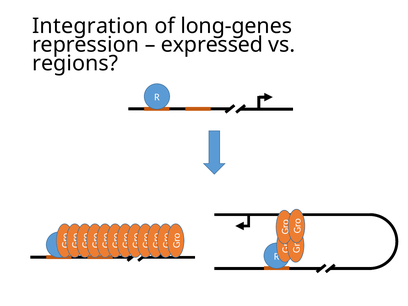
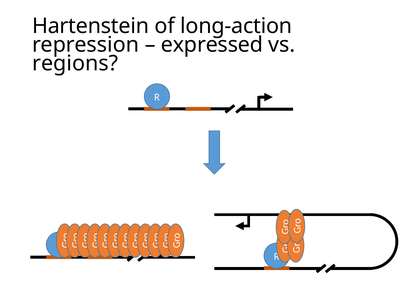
Integration: Integration -> Hartenstein
long-genes: long-genes -> long-action
